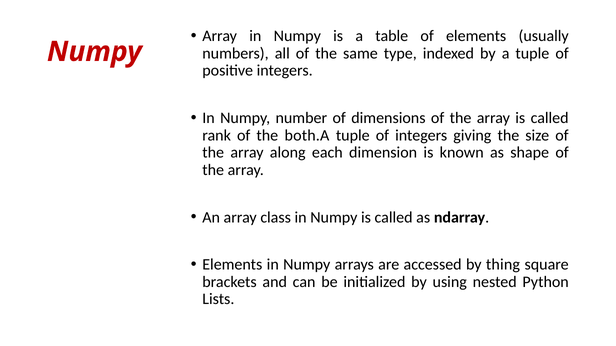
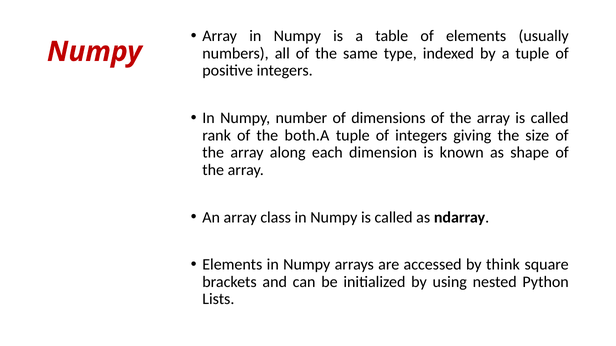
thing: thing -> think
